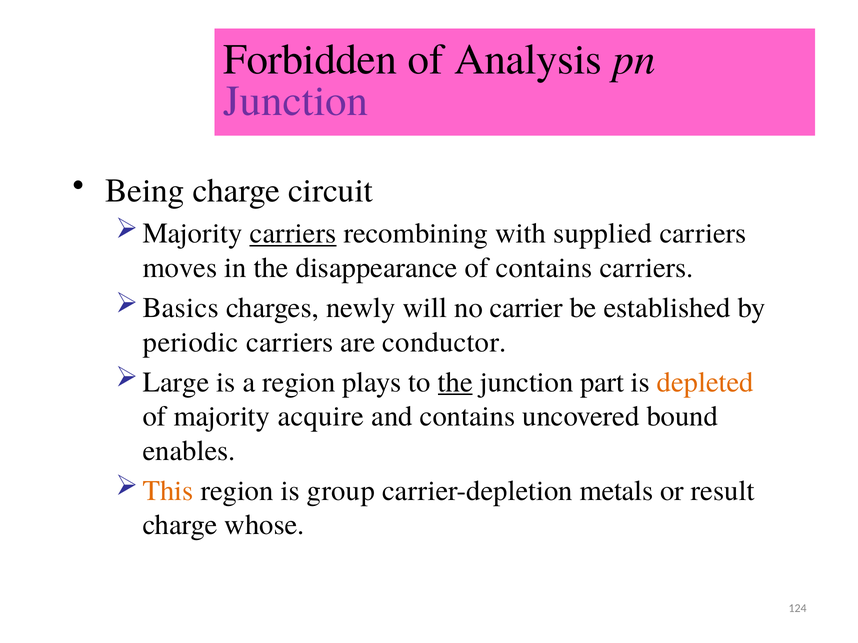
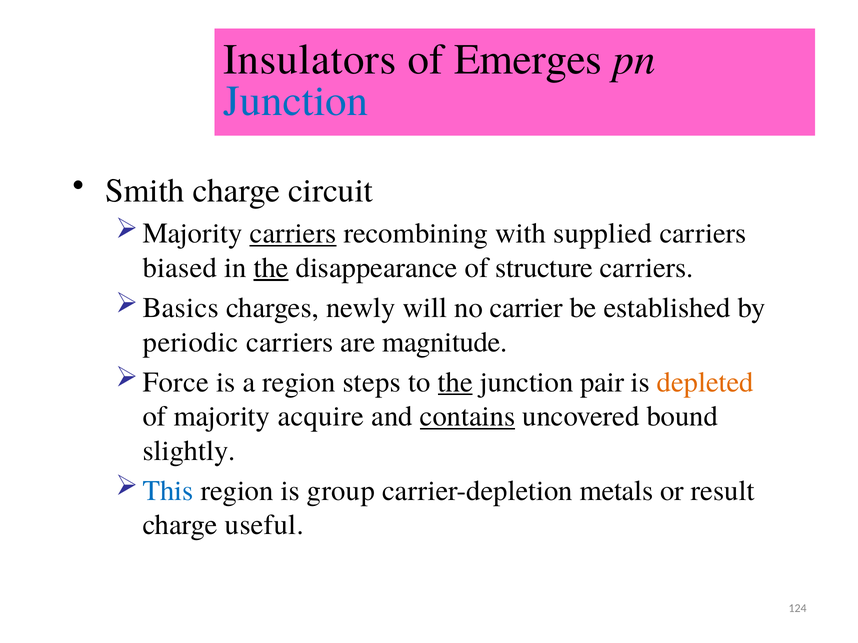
Forbidden: Forbidden -> Insulators
Analysis: Analysis -> Emerges
Junction at (296, 101) colour: purple -> blue
Being: Being -> Smith
moves: moves -> biased
the at (271, 268) underline: none -> present
of contains: contains -> structure
conductor: conductor -> magnitude
Large: Large -> Force
plays: plays -> steps
part: part -> pair
contains at (468, 417) underline: none -> present
enables: enables -> slightly
This colour: orange -> blue
whose: whose -> useful
